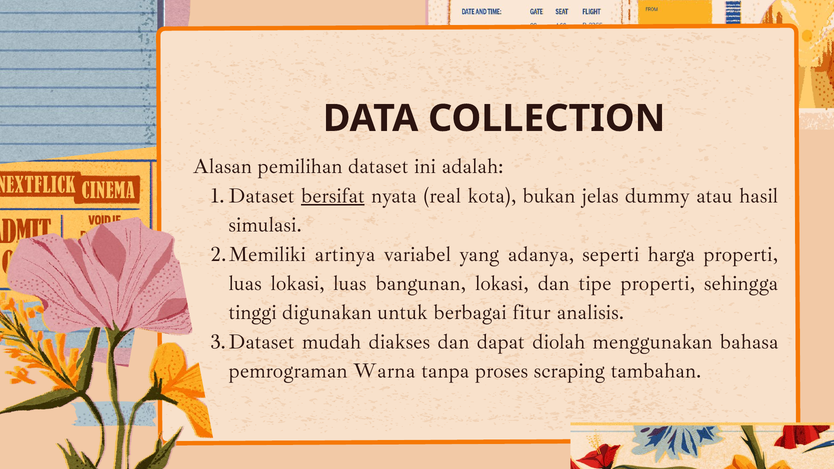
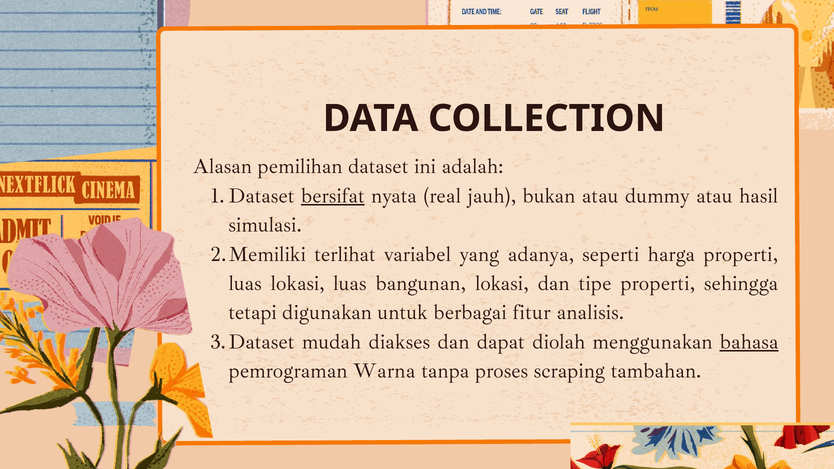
kota: kota -> jauh
bukan jelas: jelas -> atau
artinya: artinya -> terlihat
tinggi: tinggi -> tetapi
bahasa underline: none -> present
